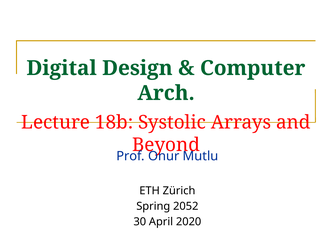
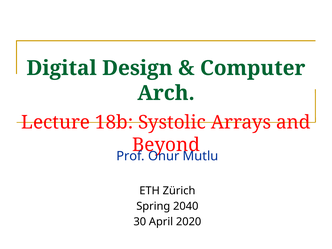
2052: 2052 -> 2040
